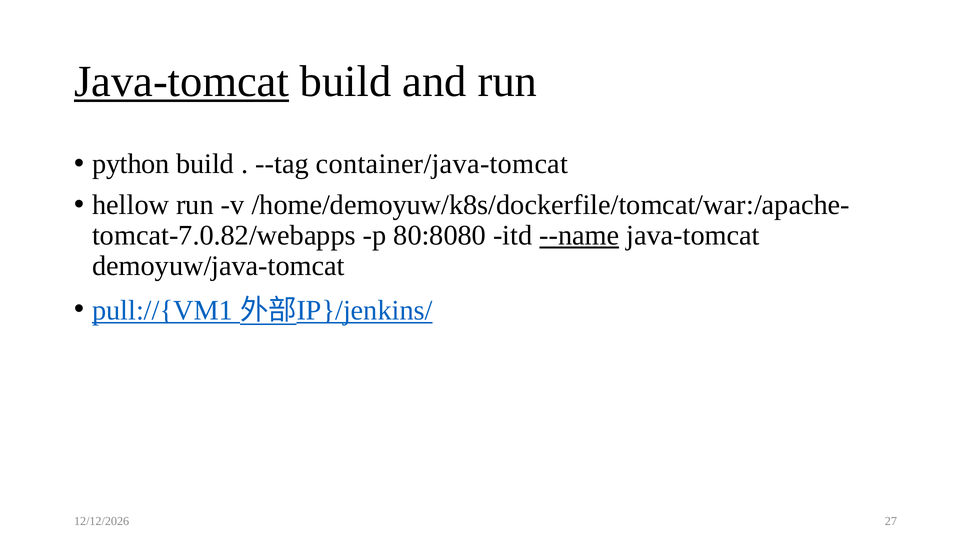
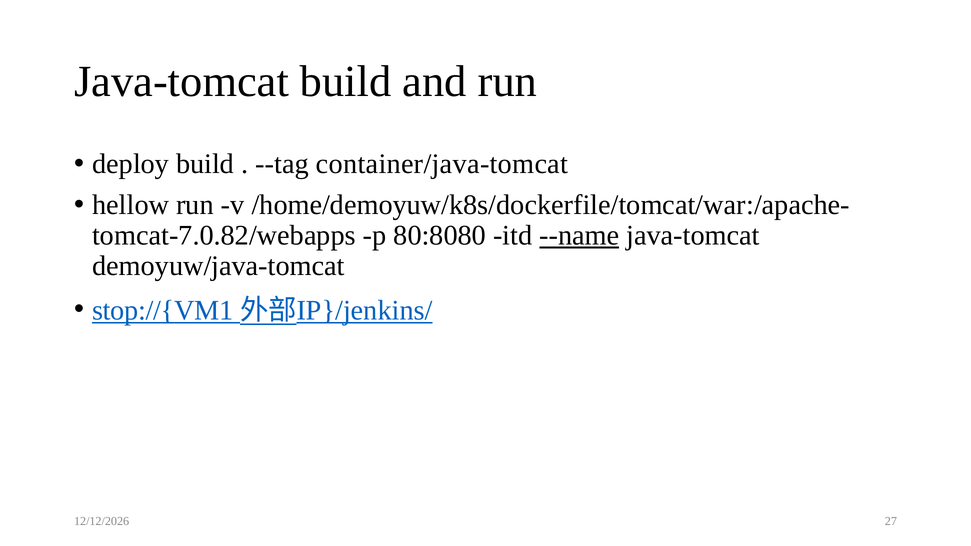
Java-tomcat at (181, 82) underline: present -> none
python: python -> deploy
pull://{VM1: pull://{VM1 -> stop://{VM1
